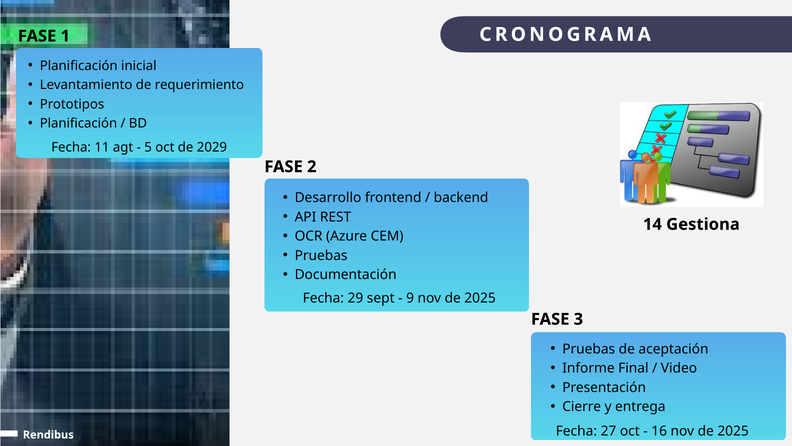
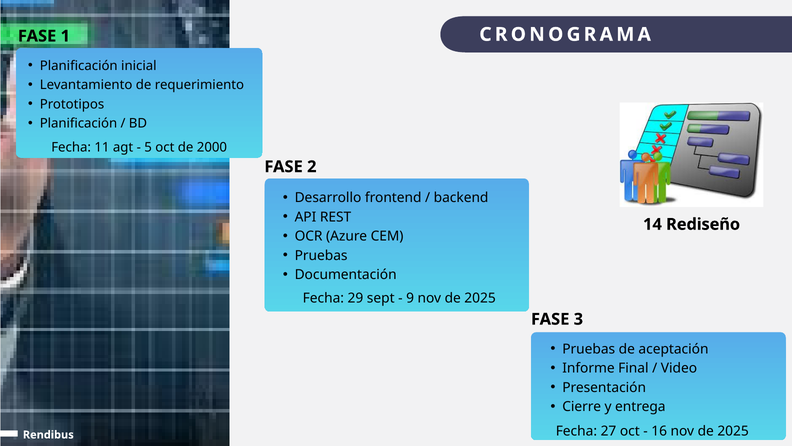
2029: 2029 -> 2000
Gestiona: Gestiona -> Rediseño
